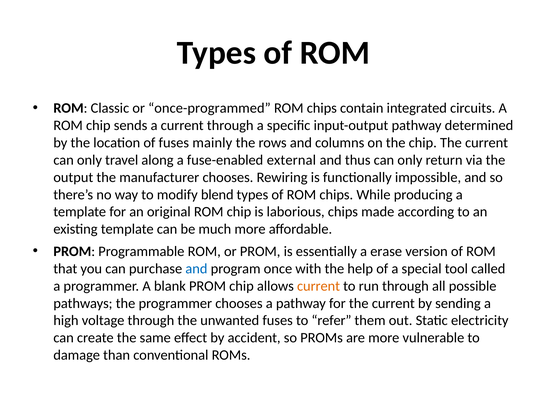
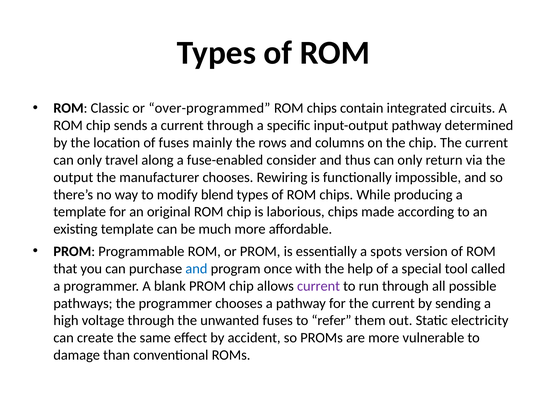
once-programmed: once-programmed -> over-programmed
external: external -> consider
erase: erase -> spots
current at (319, 286) colour: orange -> purple
